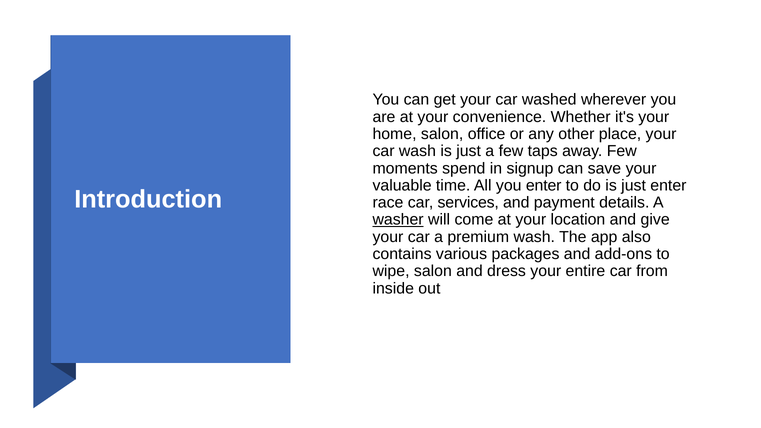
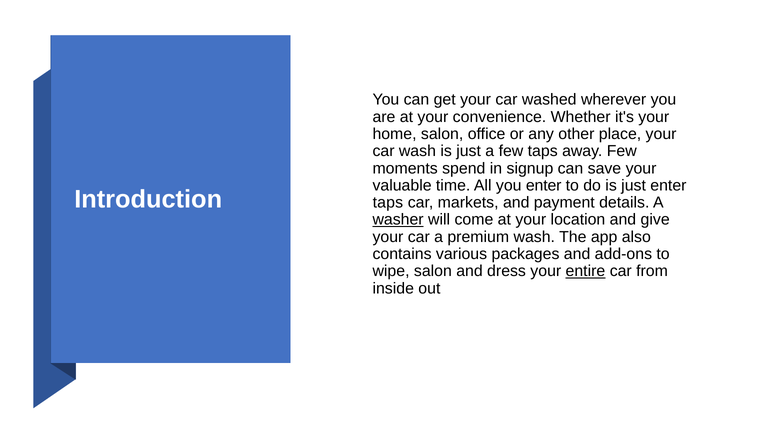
race at (388, 203): race -> taps
services: services -> markets
entire underline: none -> present
